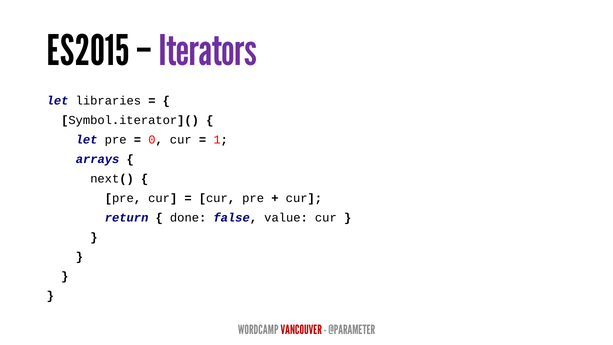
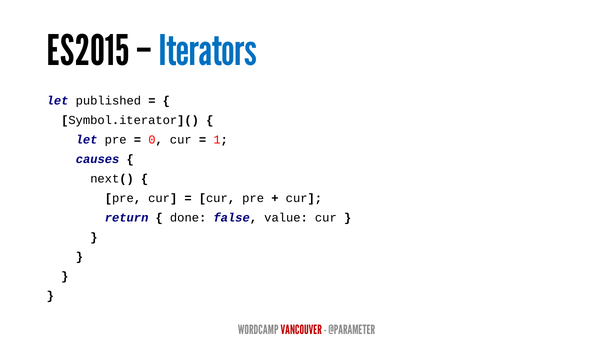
Iterators colour: purple -> blue
libraries: libraries -> published
arrays: arrays -> causes
